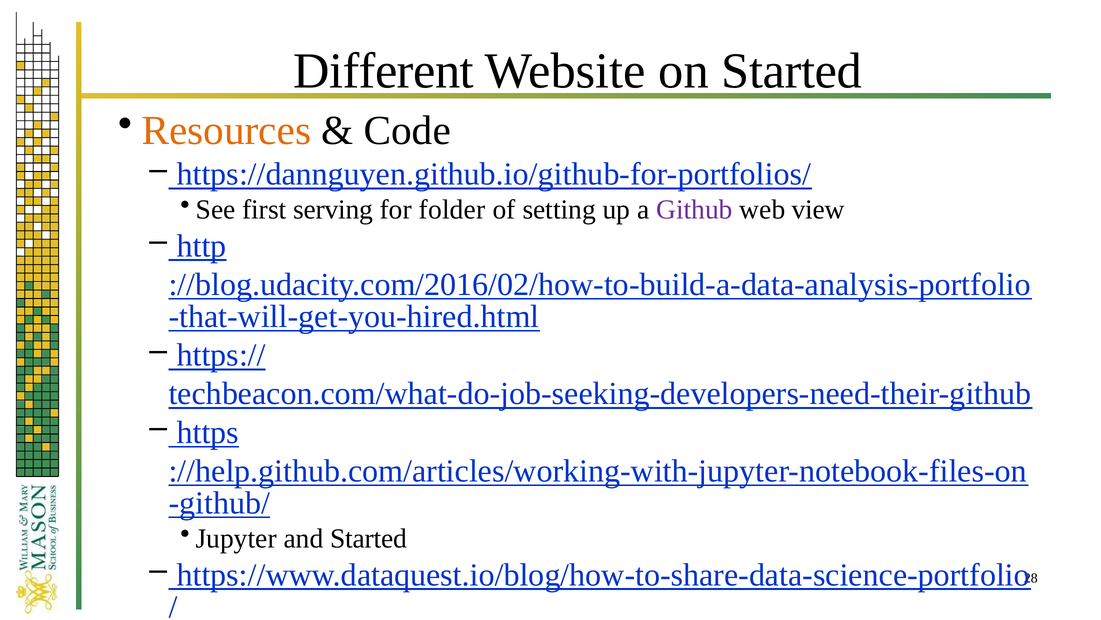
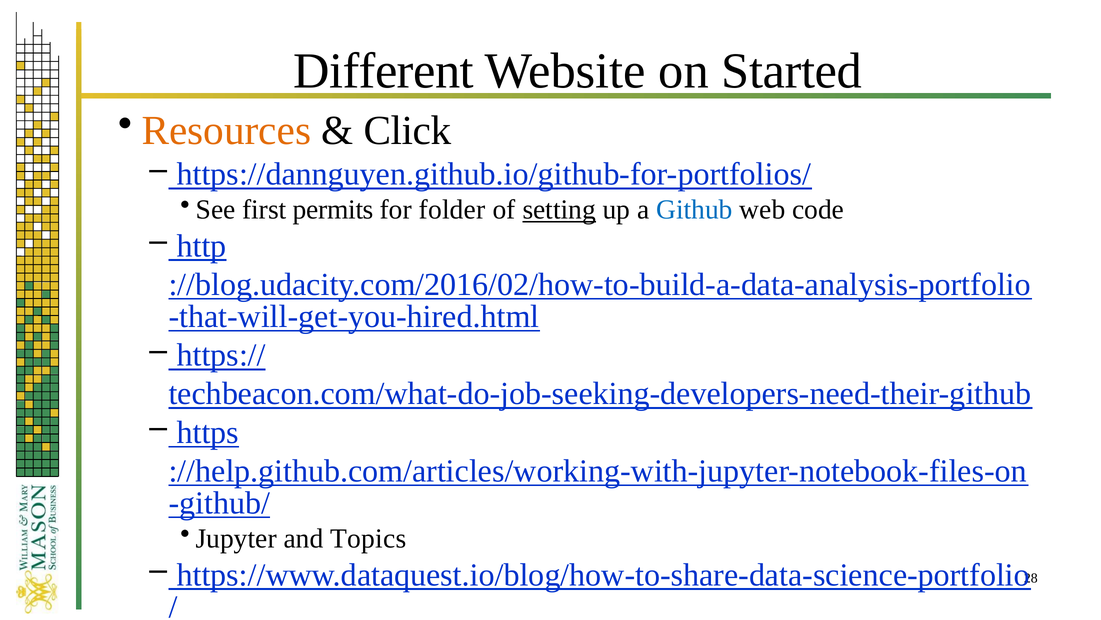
Code: Code -> Click
serving: serving -> permits
setting underline: none -> present
Github colour: purple -> blue
view: view -> code
and Started: Started -> Topics
